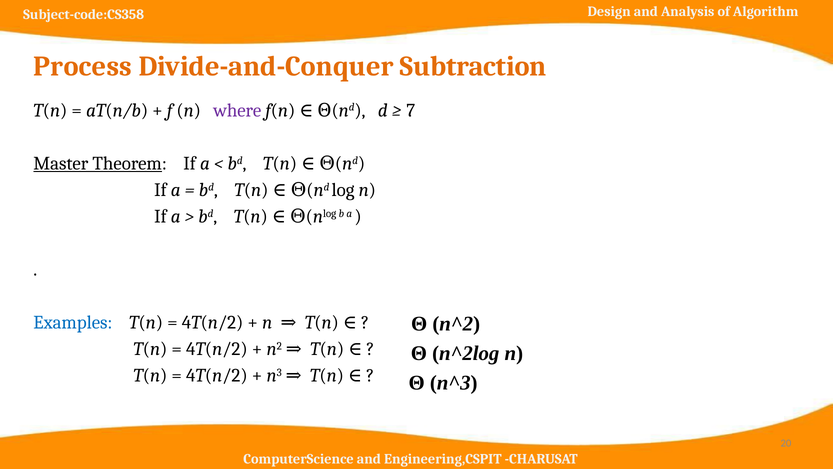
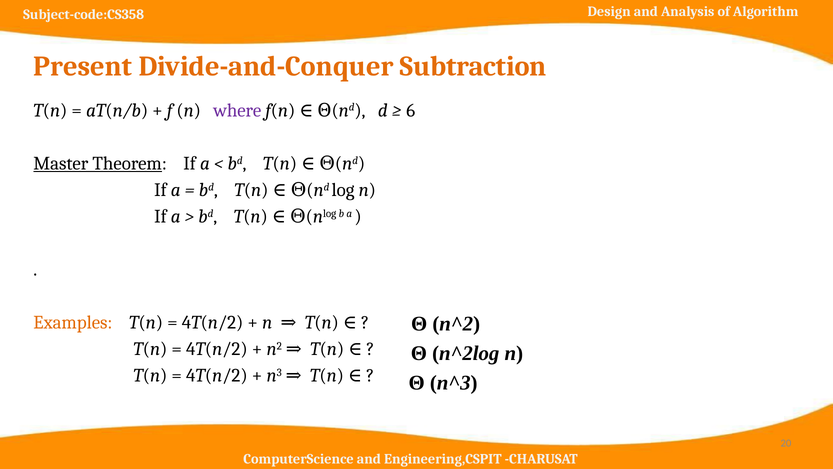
Process: Process -> Present
7: 7 -> 6
Examples colour: blue -> orange
